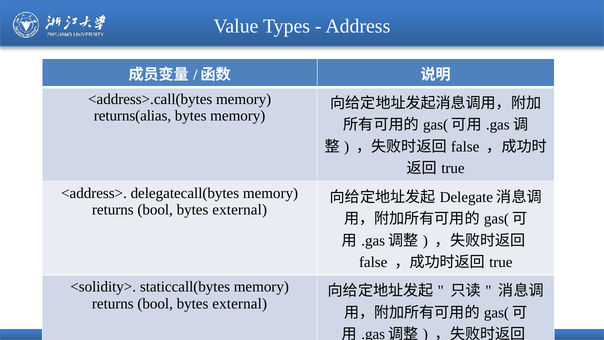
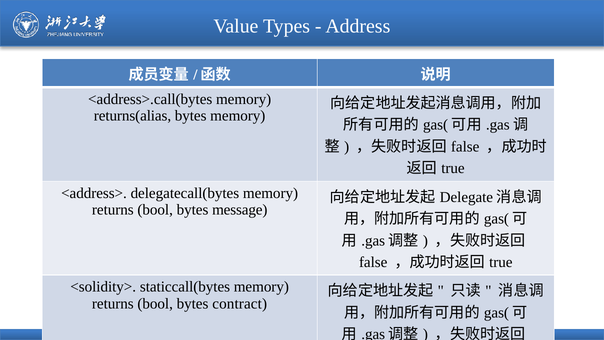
external at (240, 210): external -> message
external at (240, 304): external -> contract
